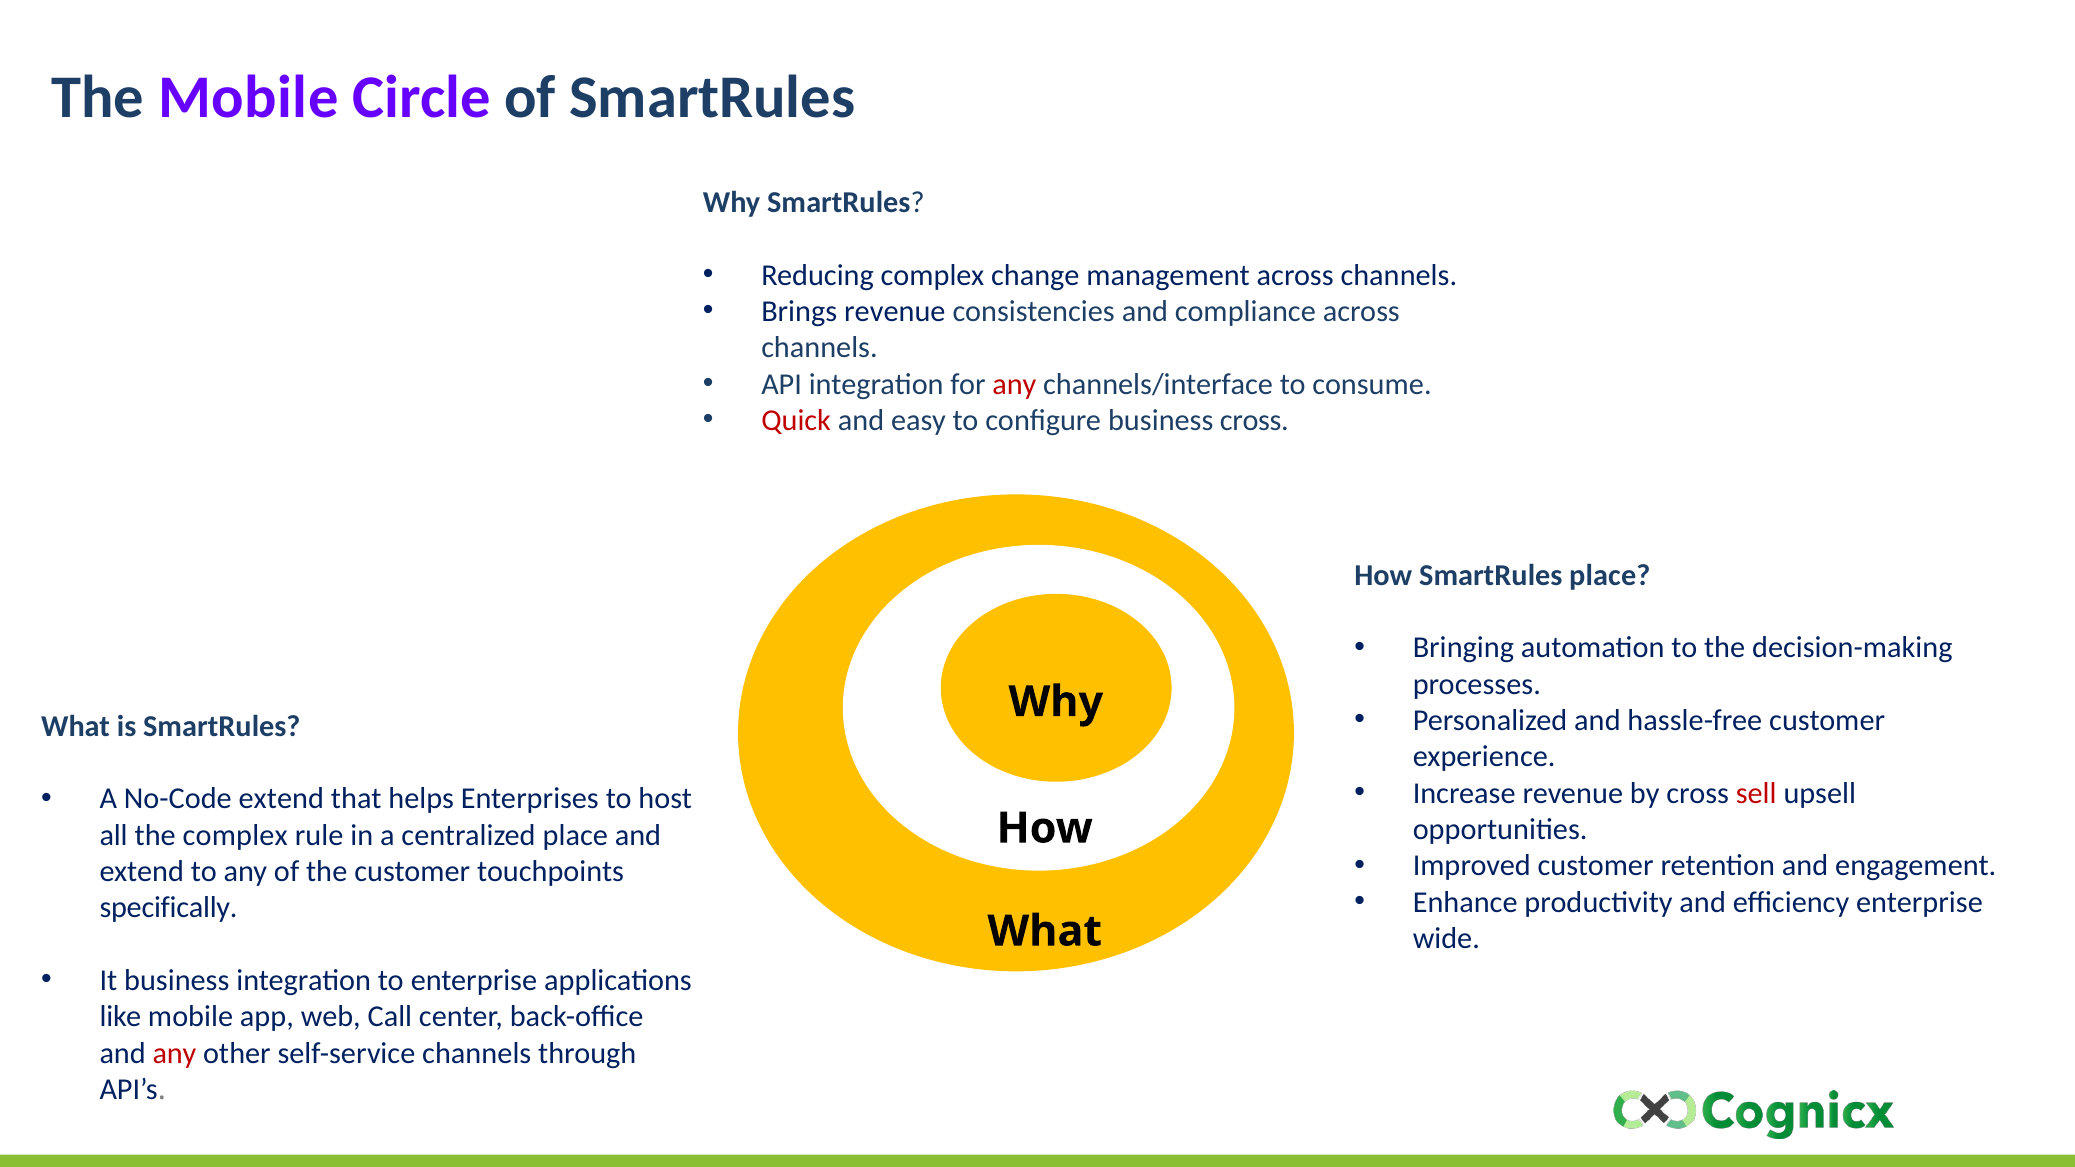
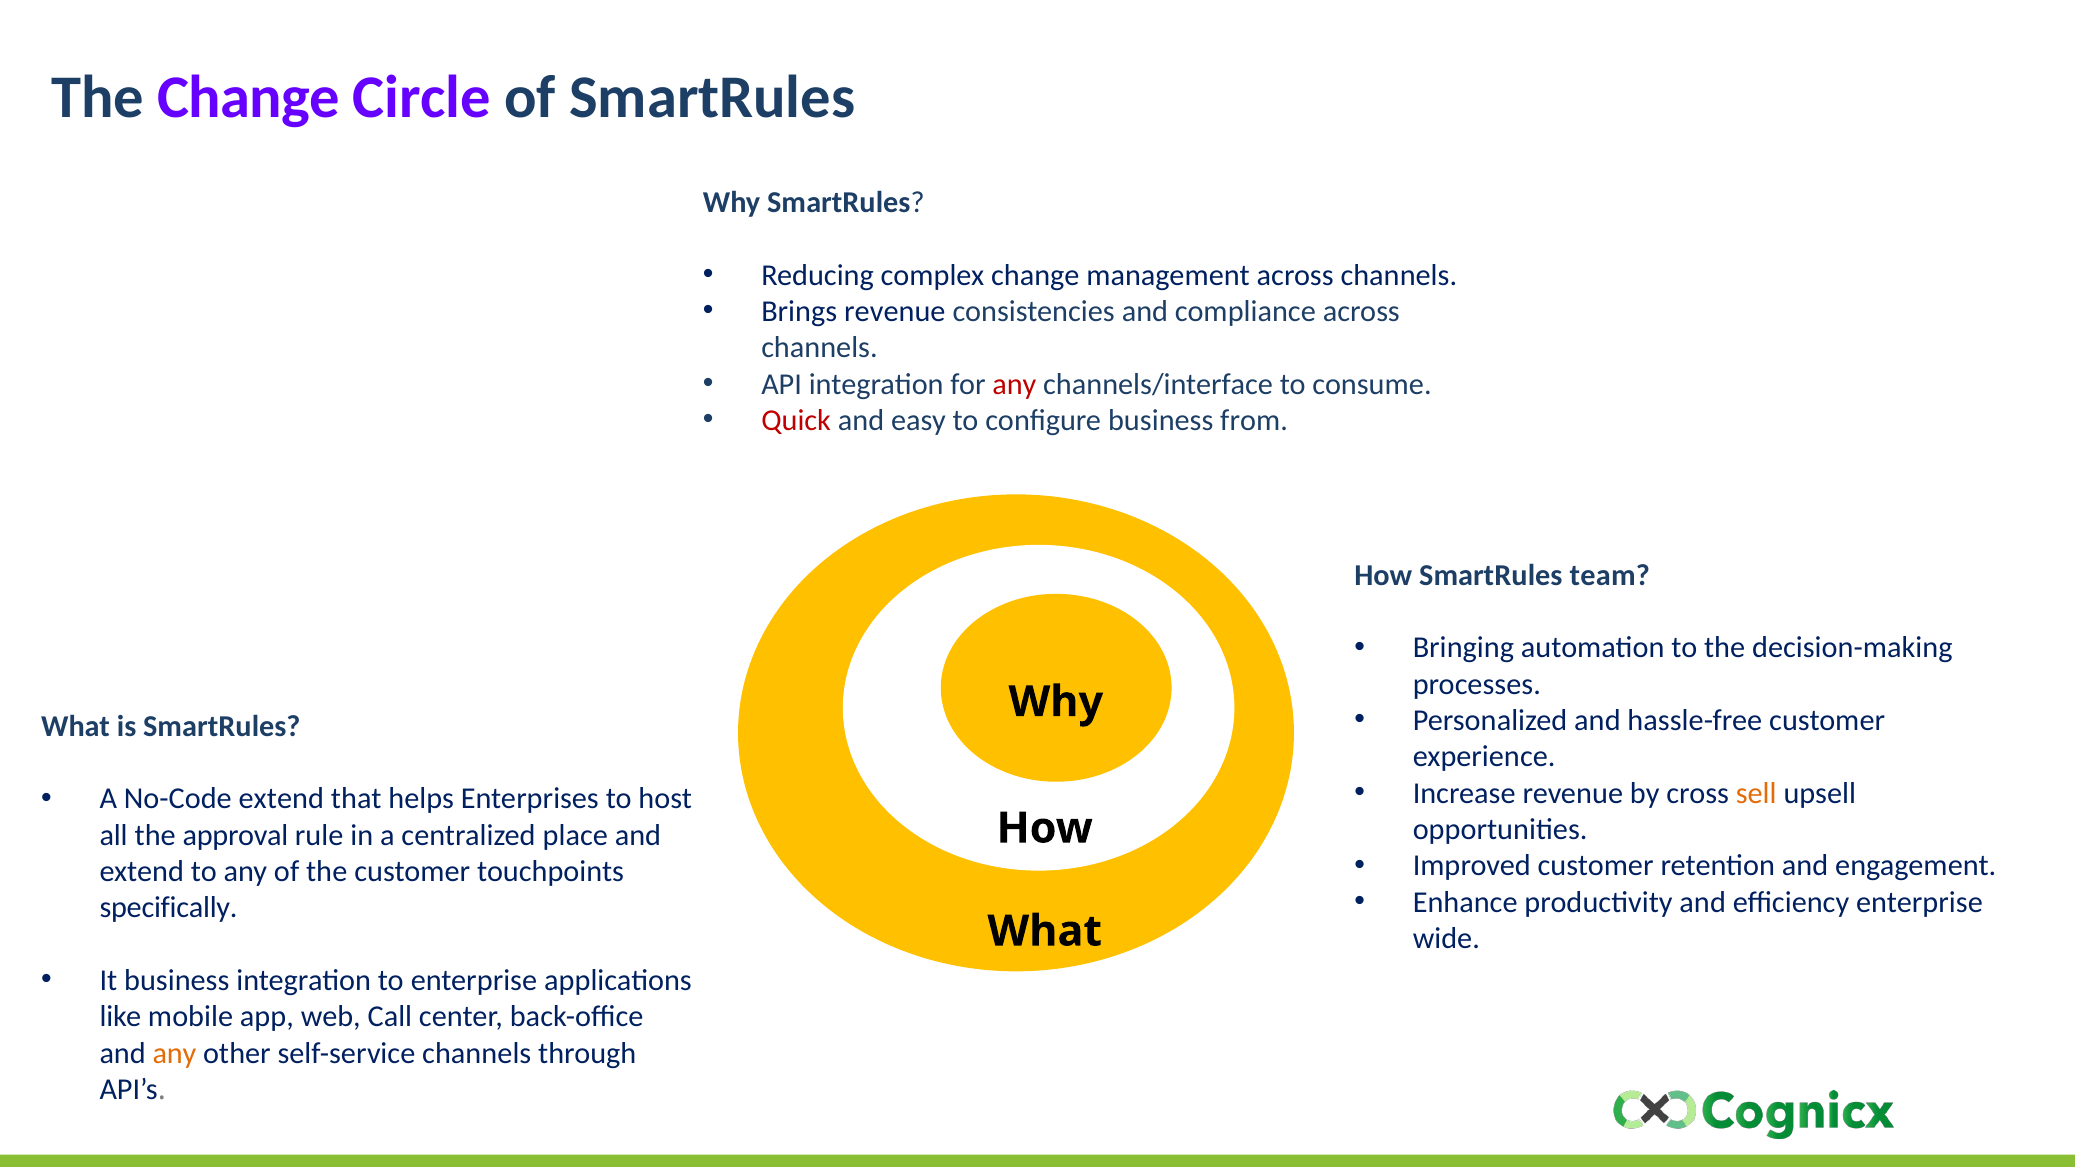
The Mobile: Mobile -> Change
business cross: cross -> from
SmartRules place: place -> team
sell colour: red -> orange
the complex: complex -> approval
any at (174, 1053) colour: red -> orange
